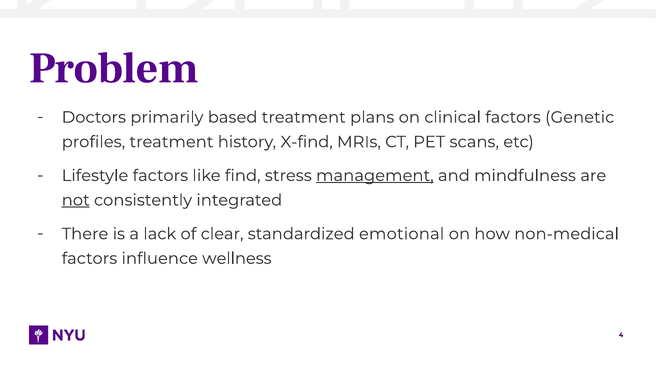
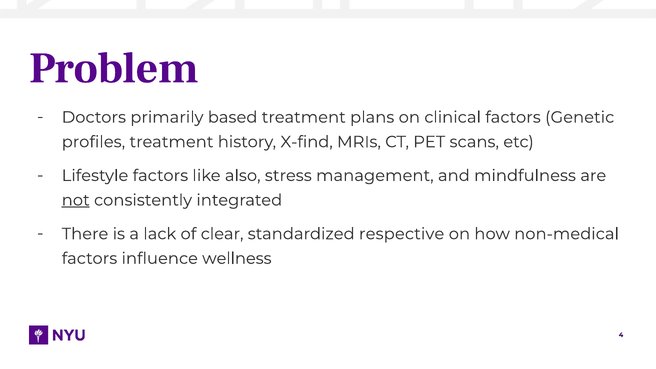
find: find -> also
management underline: present -> none
emotional: emotional -> respective
